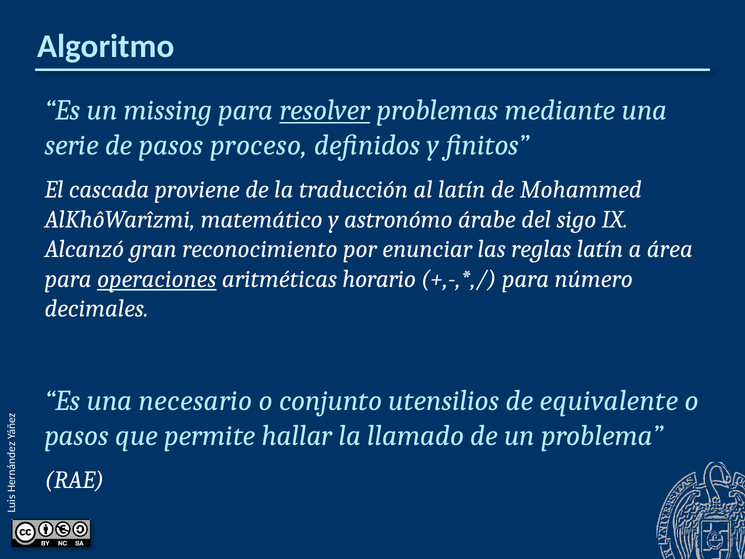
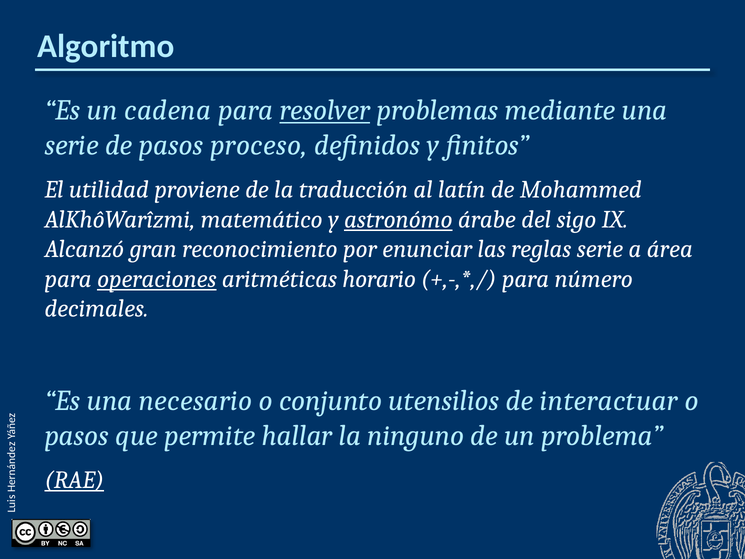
missing: missing -> cadena
cascada: cascada -> utilidad
astronómo underline: none -> present
reglas latín: latín -> serie
equivalente: equivalente -> interactuar
llamado: llamado -> ninguno
RAE underline: none -> present
